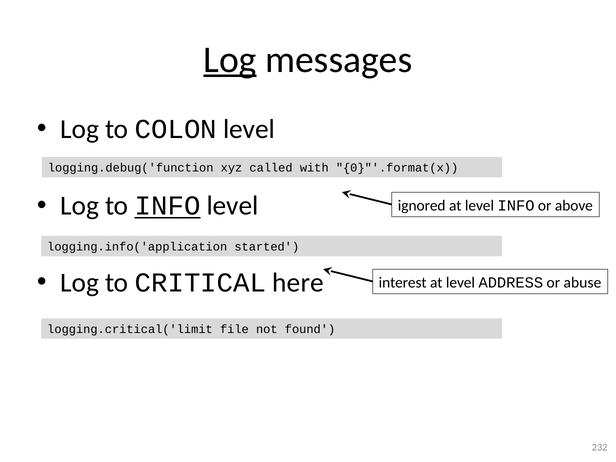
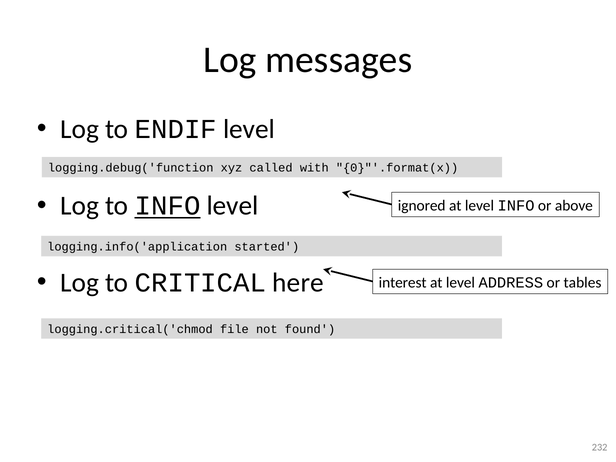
Log at (230, 60) underline: present -> none
COLON: COLON -> ENDIF
abuse: abuse -> tables
logging.critical('limit: logging.critical('limit -> logging.critical('chmod
